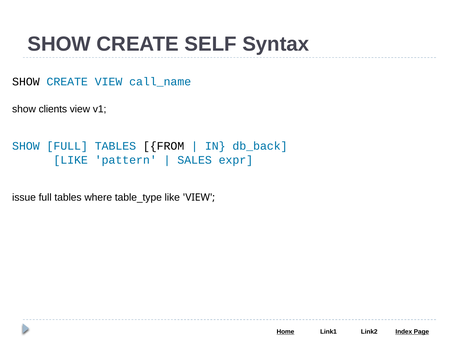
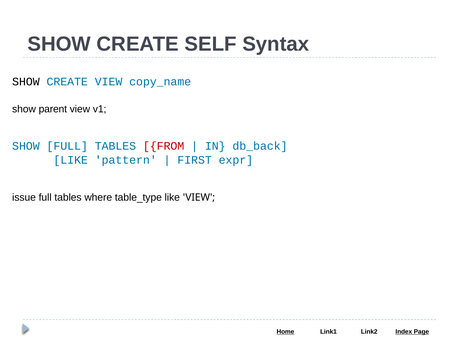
call_name: call_name -> copy_name
clients: clients -> parent
FROM colour: black -> red
SALES: SALES -> FIRST
